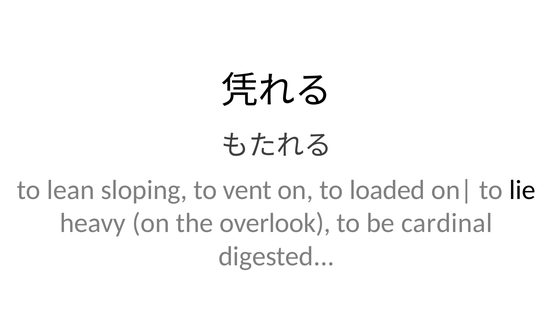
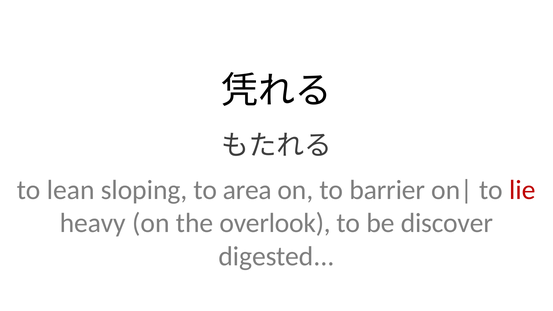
vent: vent -> area
loaded: loaded -> barrier
lie colour: black -> red
cardinal: cardinal -> discover
